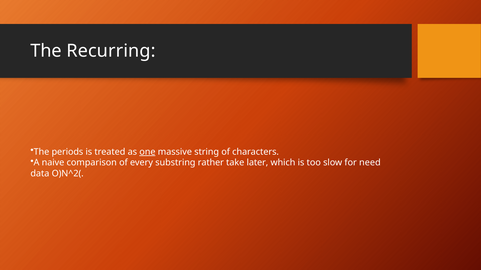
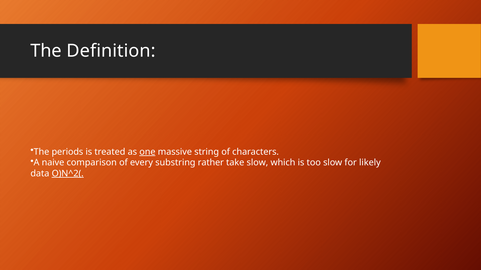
Recurring: Recurring -> Definition
take later: later -> slow
need: need -> likely
O)N^2( underline: none -> present
